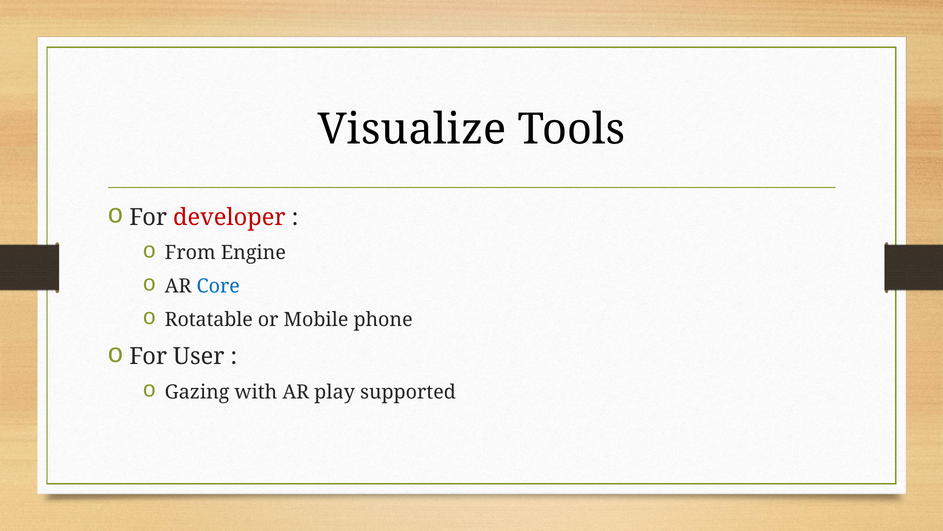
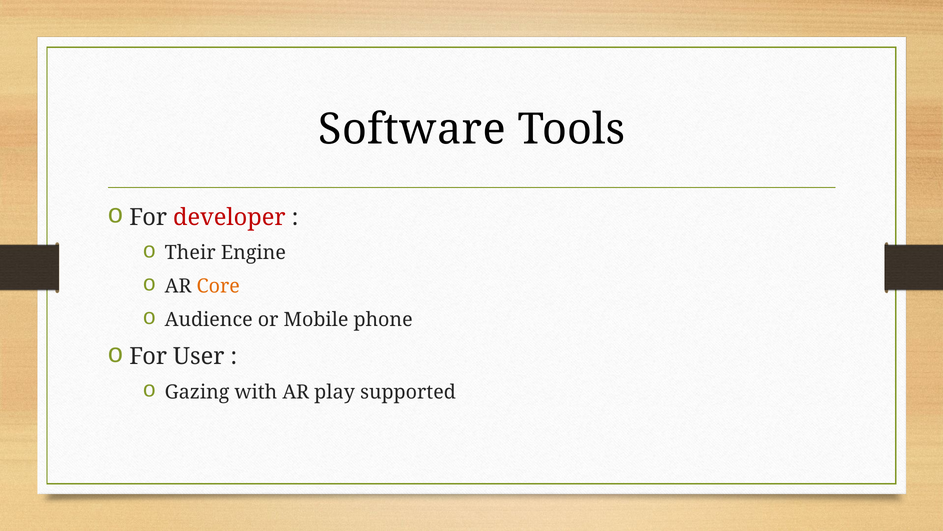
Visualize: Visualize -> Software
From: From -> Their
Core colour: blue -> orange
Rotatable: Rotatable -> Audience
